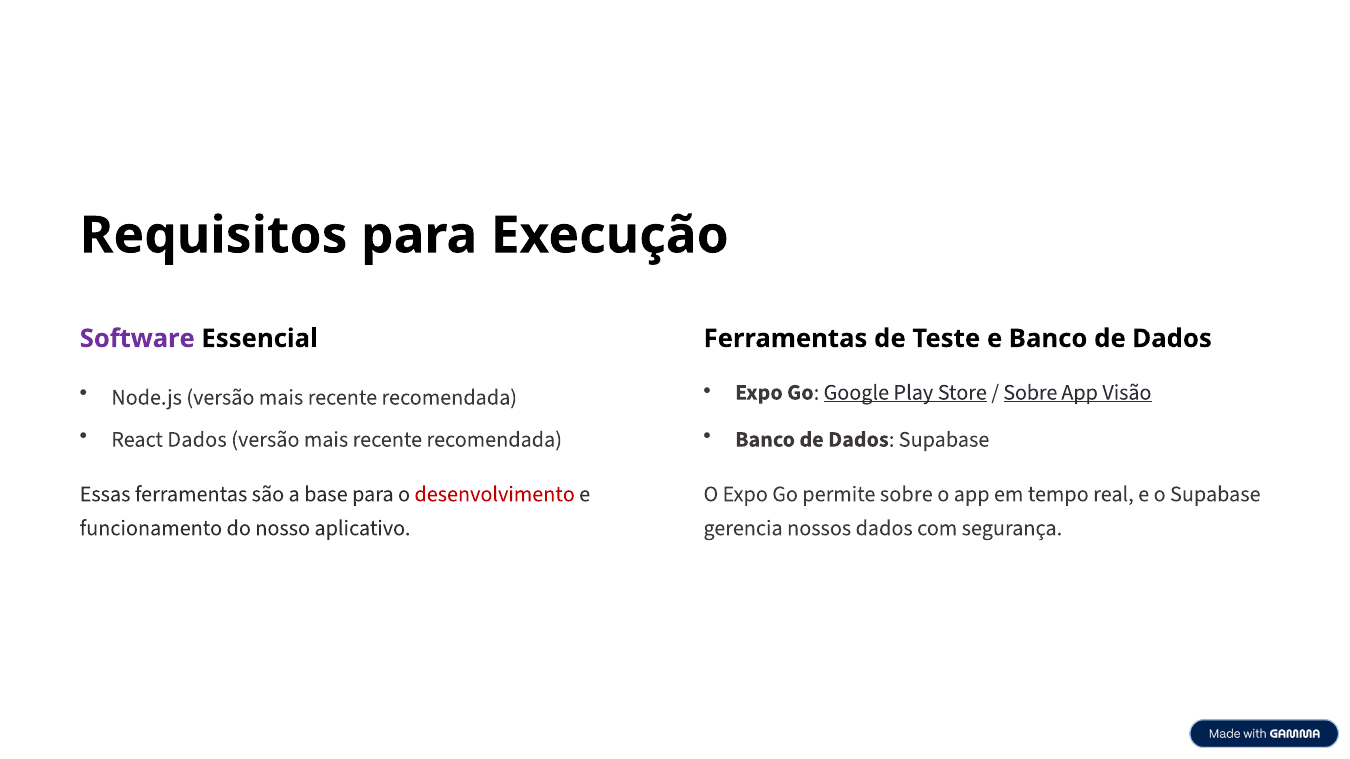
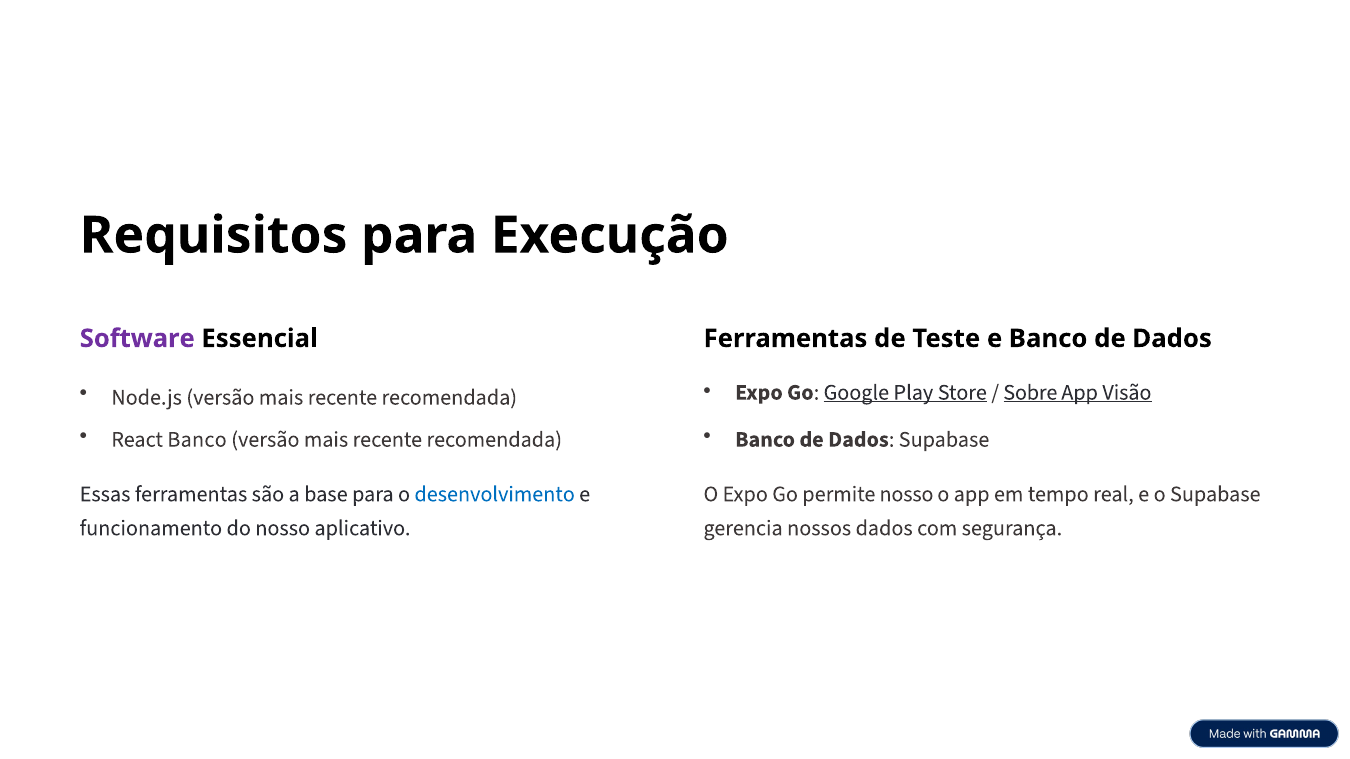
React Dados: Dados -> Banco
desenvolvimento colour: red -> blue
permite sobre: sobre -> nosso
